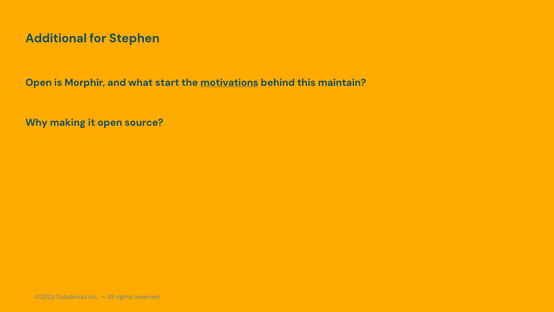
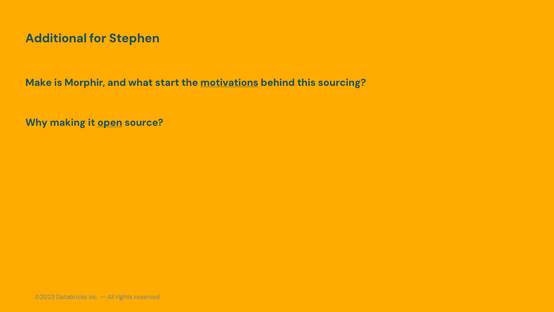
Open at (39, 82): Open -> Make
maintain: maintain -> sourcing
open at (110, 122) underline: none -> present
